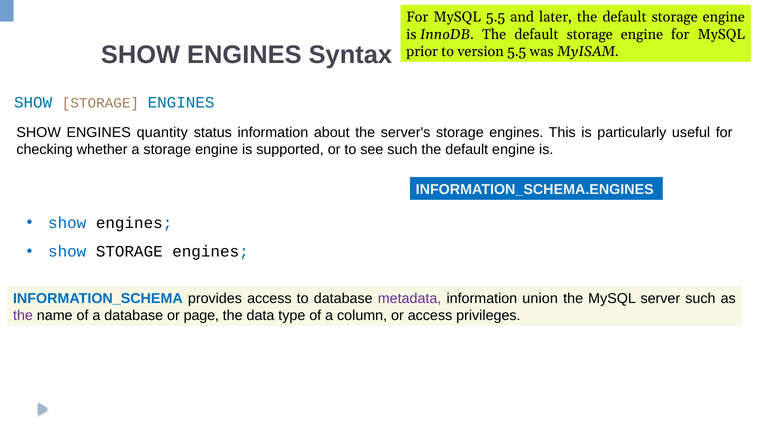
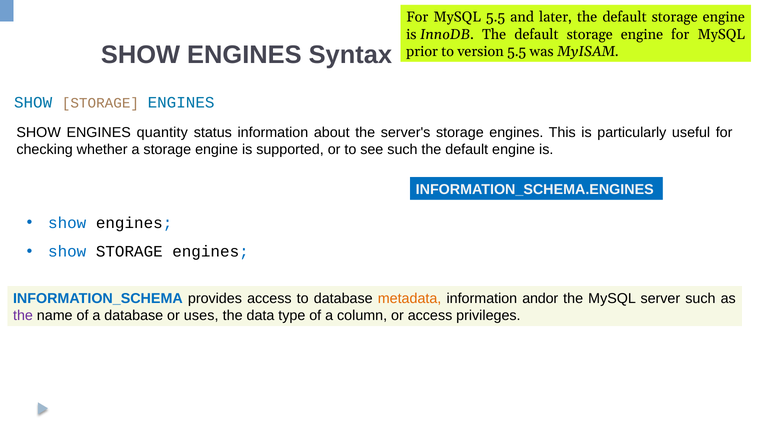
metadata colour: purple -> orange
union: union -> andor
page: page -> uses
